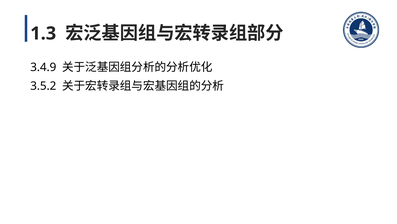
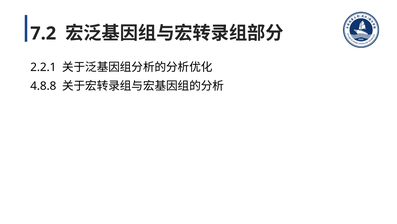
1.3: 1.3 -> 7.2
3.4.9: 3.4.9 -> 2.2.1
3.5.2: 3.5.2 -> 4.8.8
